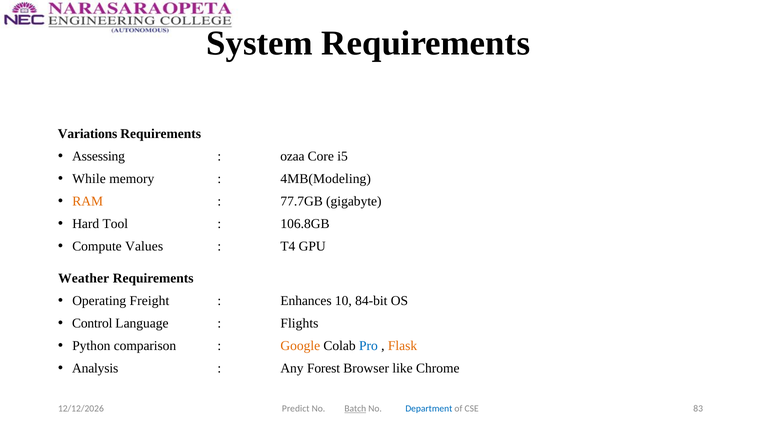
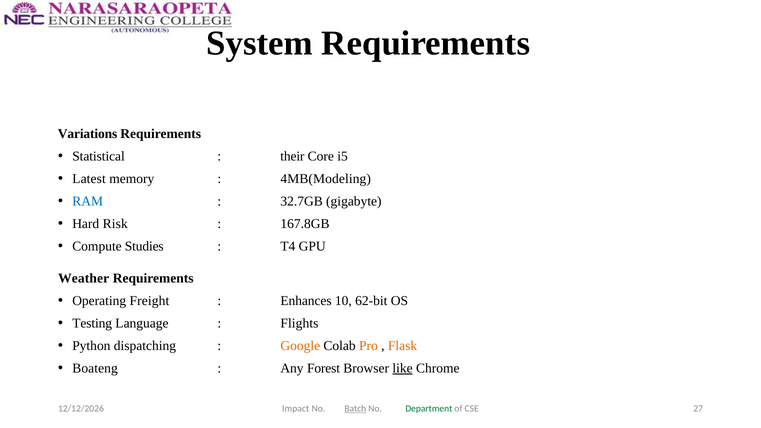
Assessing: Assessing -> Statistical
ozaa: ozaa -> their
While: While -> Latest
RAM colour: orange -> blue
77.7GB: 77.7GB -> 32.7GB
Tool: Tool -> Risk
106.8GB: 106.8GB -> 167.8GB
Values: Values -> Studies
84-bit: 84-bit -> 62-bit
Control: Control -> Testing
comparison: comparison -> dispatching
Pro colour: blue -> orange
Analysis: Analysis -> Boateng
like underline: none -> present
Predict: Predict -> Impact
Department colour: blue -> green
83: 83 -> 27
